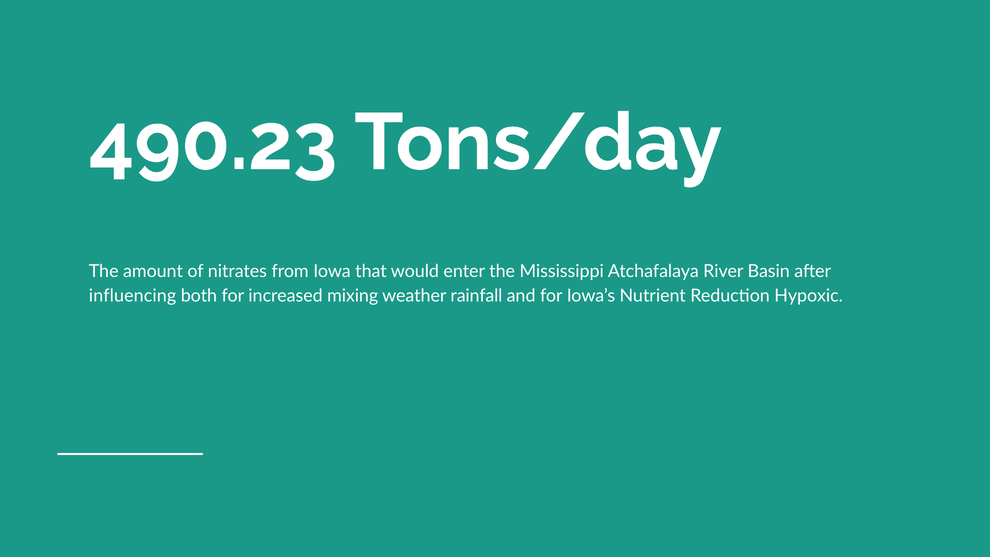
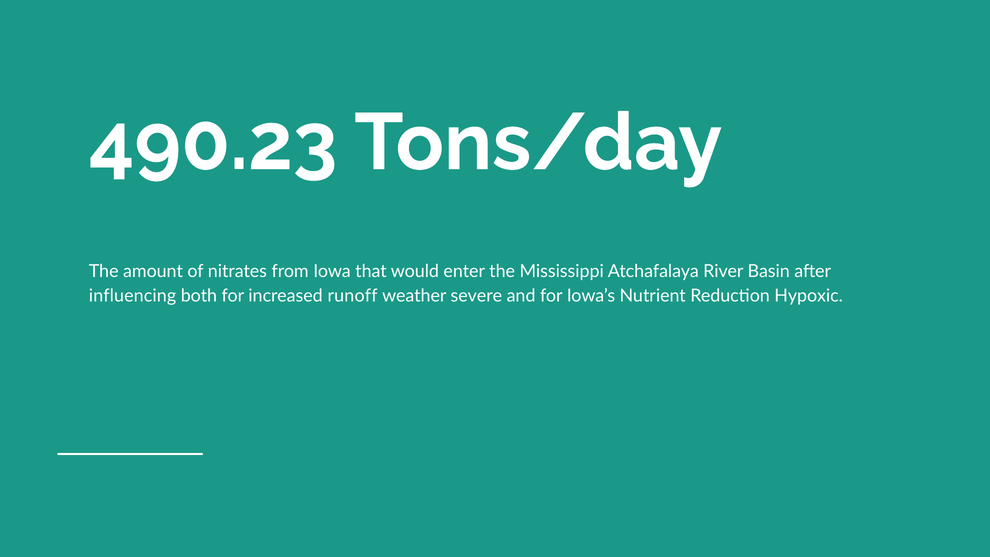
mixing: mixing -> runoff
rainfall: rainfall -> severe
